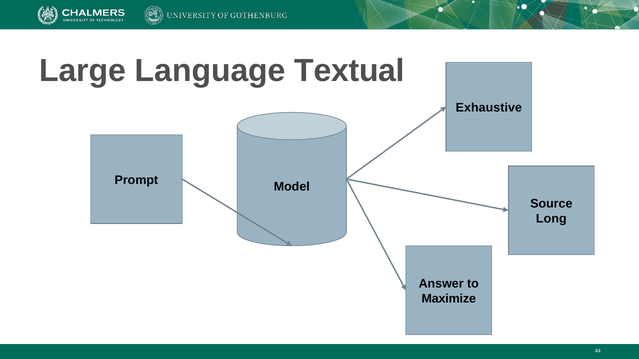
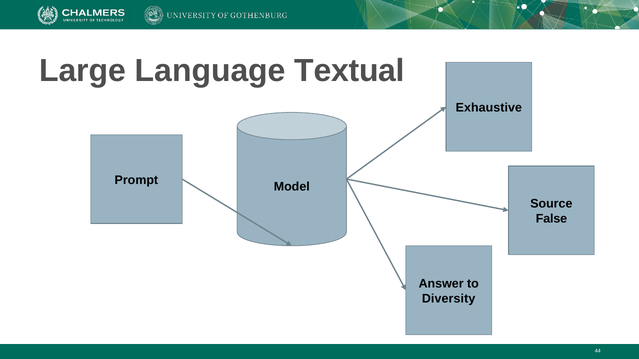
Long: Long -> False
Maximize: Maximize -> Diversity
